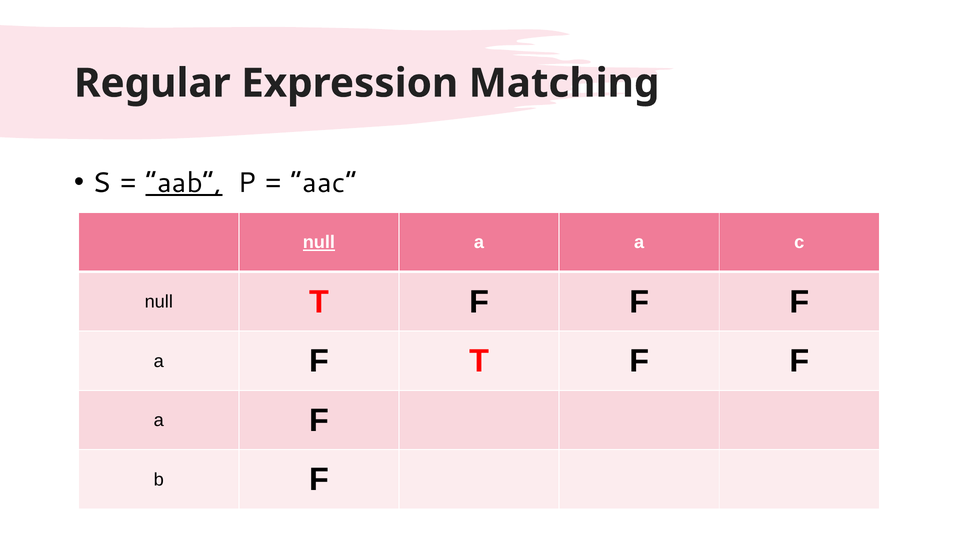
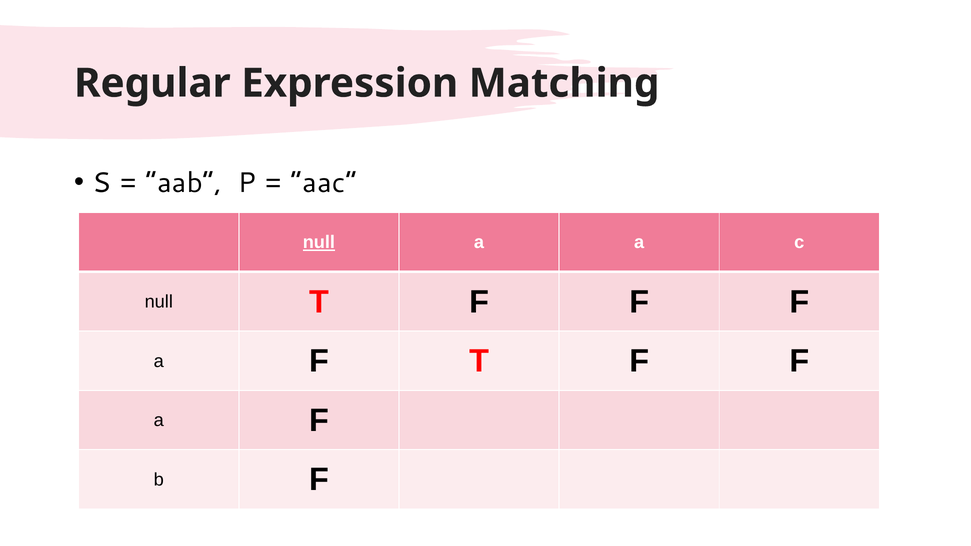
aab underline: present -> none
